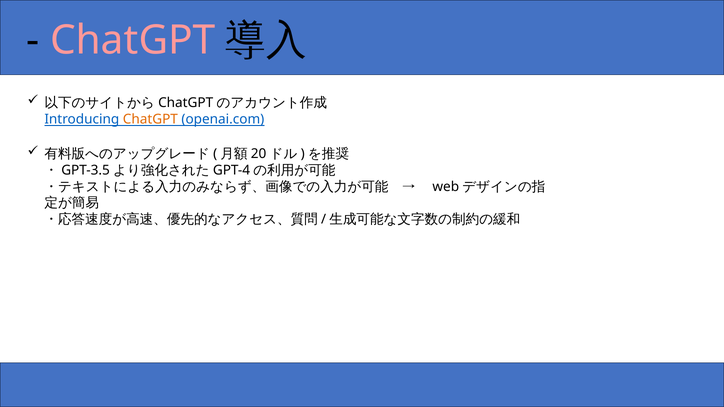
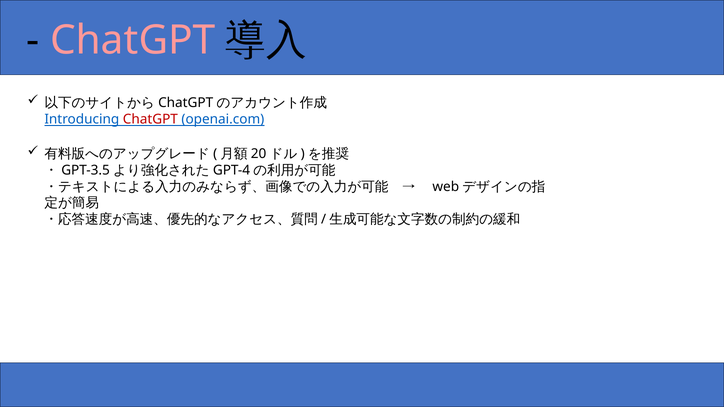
ChatGPT at (150, 119) colour: orange -> red
